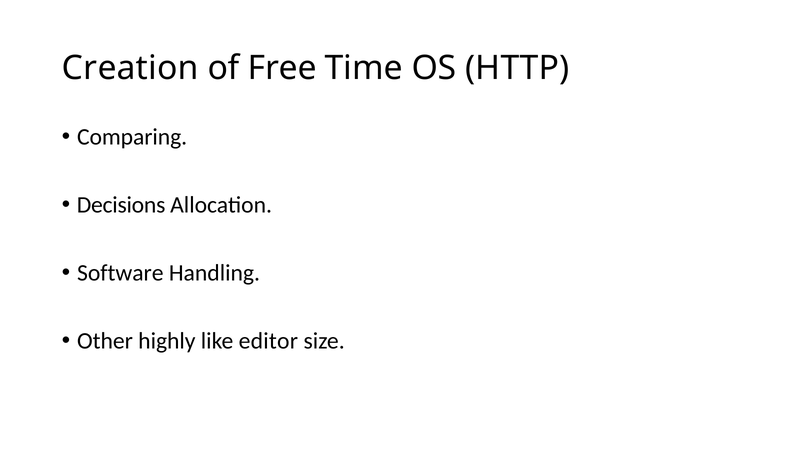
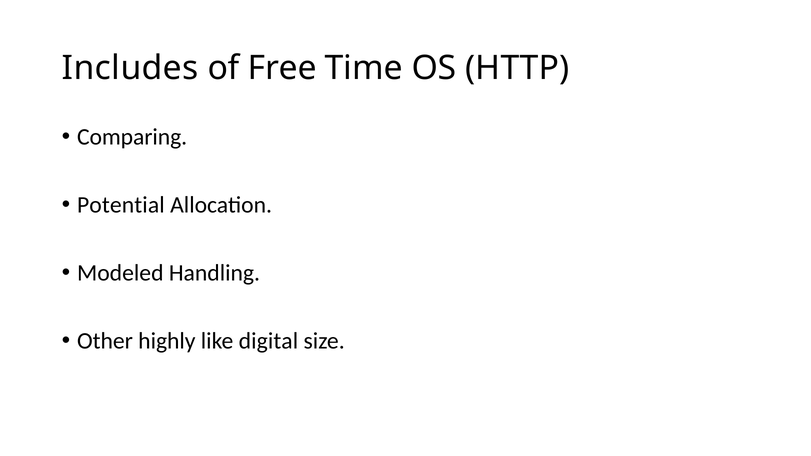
Creation: Creation -> Includes
Decisions: Decisions -> Potential
Software: Software -> Modeled
editor: editor -> digital
